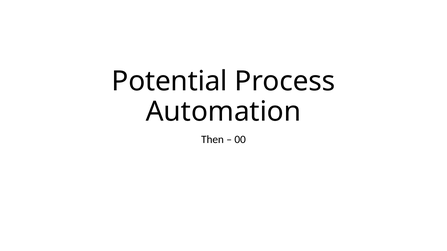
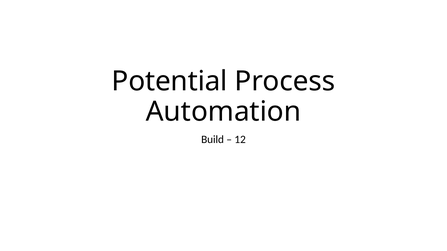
Then: Then -> Build
00: 00 -> 12
